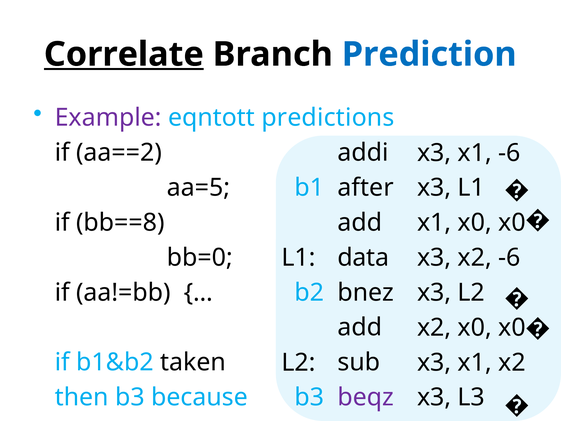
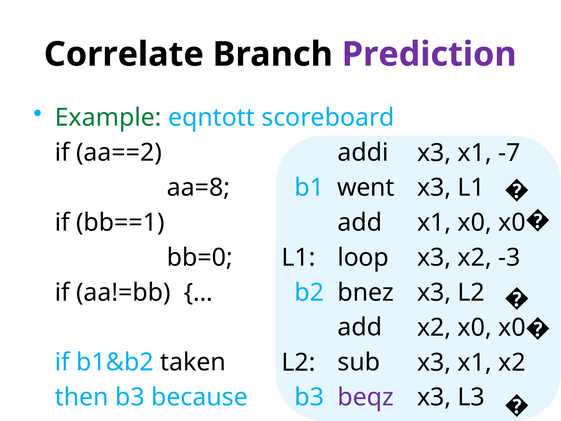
Correlate underline: present -> none
Prediction colour: blue -> purple
Example colour: purple -> green
predictions: predictions -> scoreboard
x1 -6: -6 -> -7
aa=5: aa=5 -> aa=8
after: after -> went
bb==8: bb==8 -> bb==1
data: data -> loop
x2 -6: -6 -> -3
